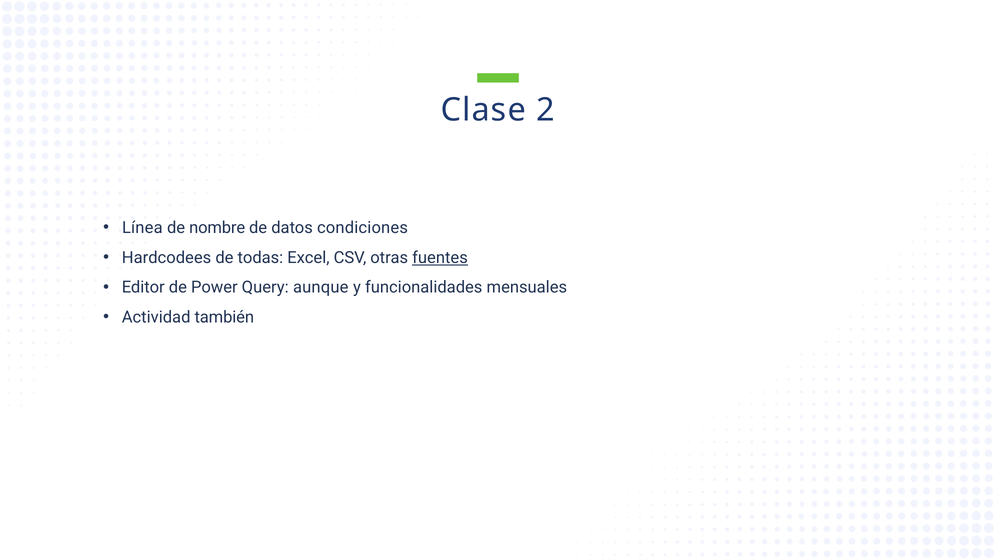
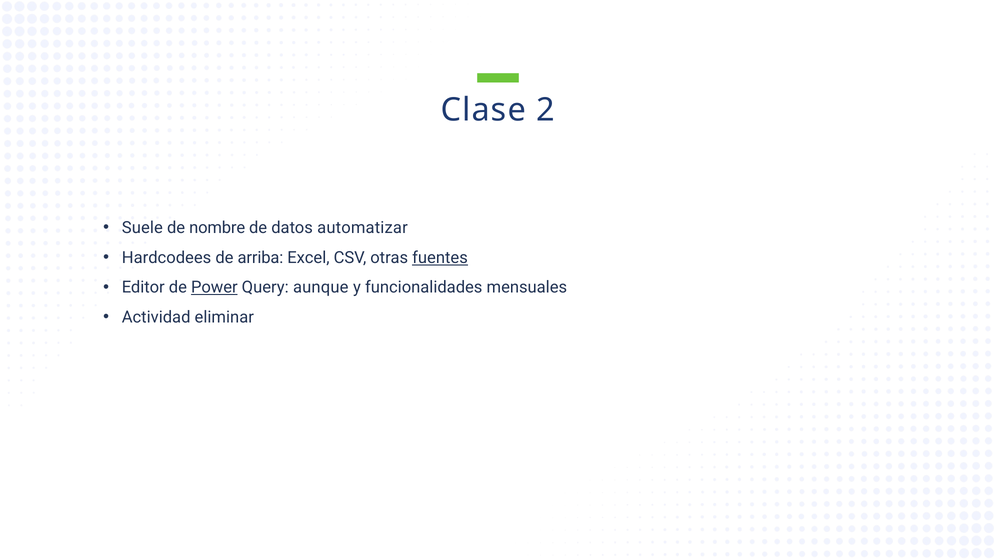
Línea: Línea -> Suele
condiciones: condiciones -> automatizar
todas: todas -> arriba
Power underline: none -> present
también: también -> eliminar
